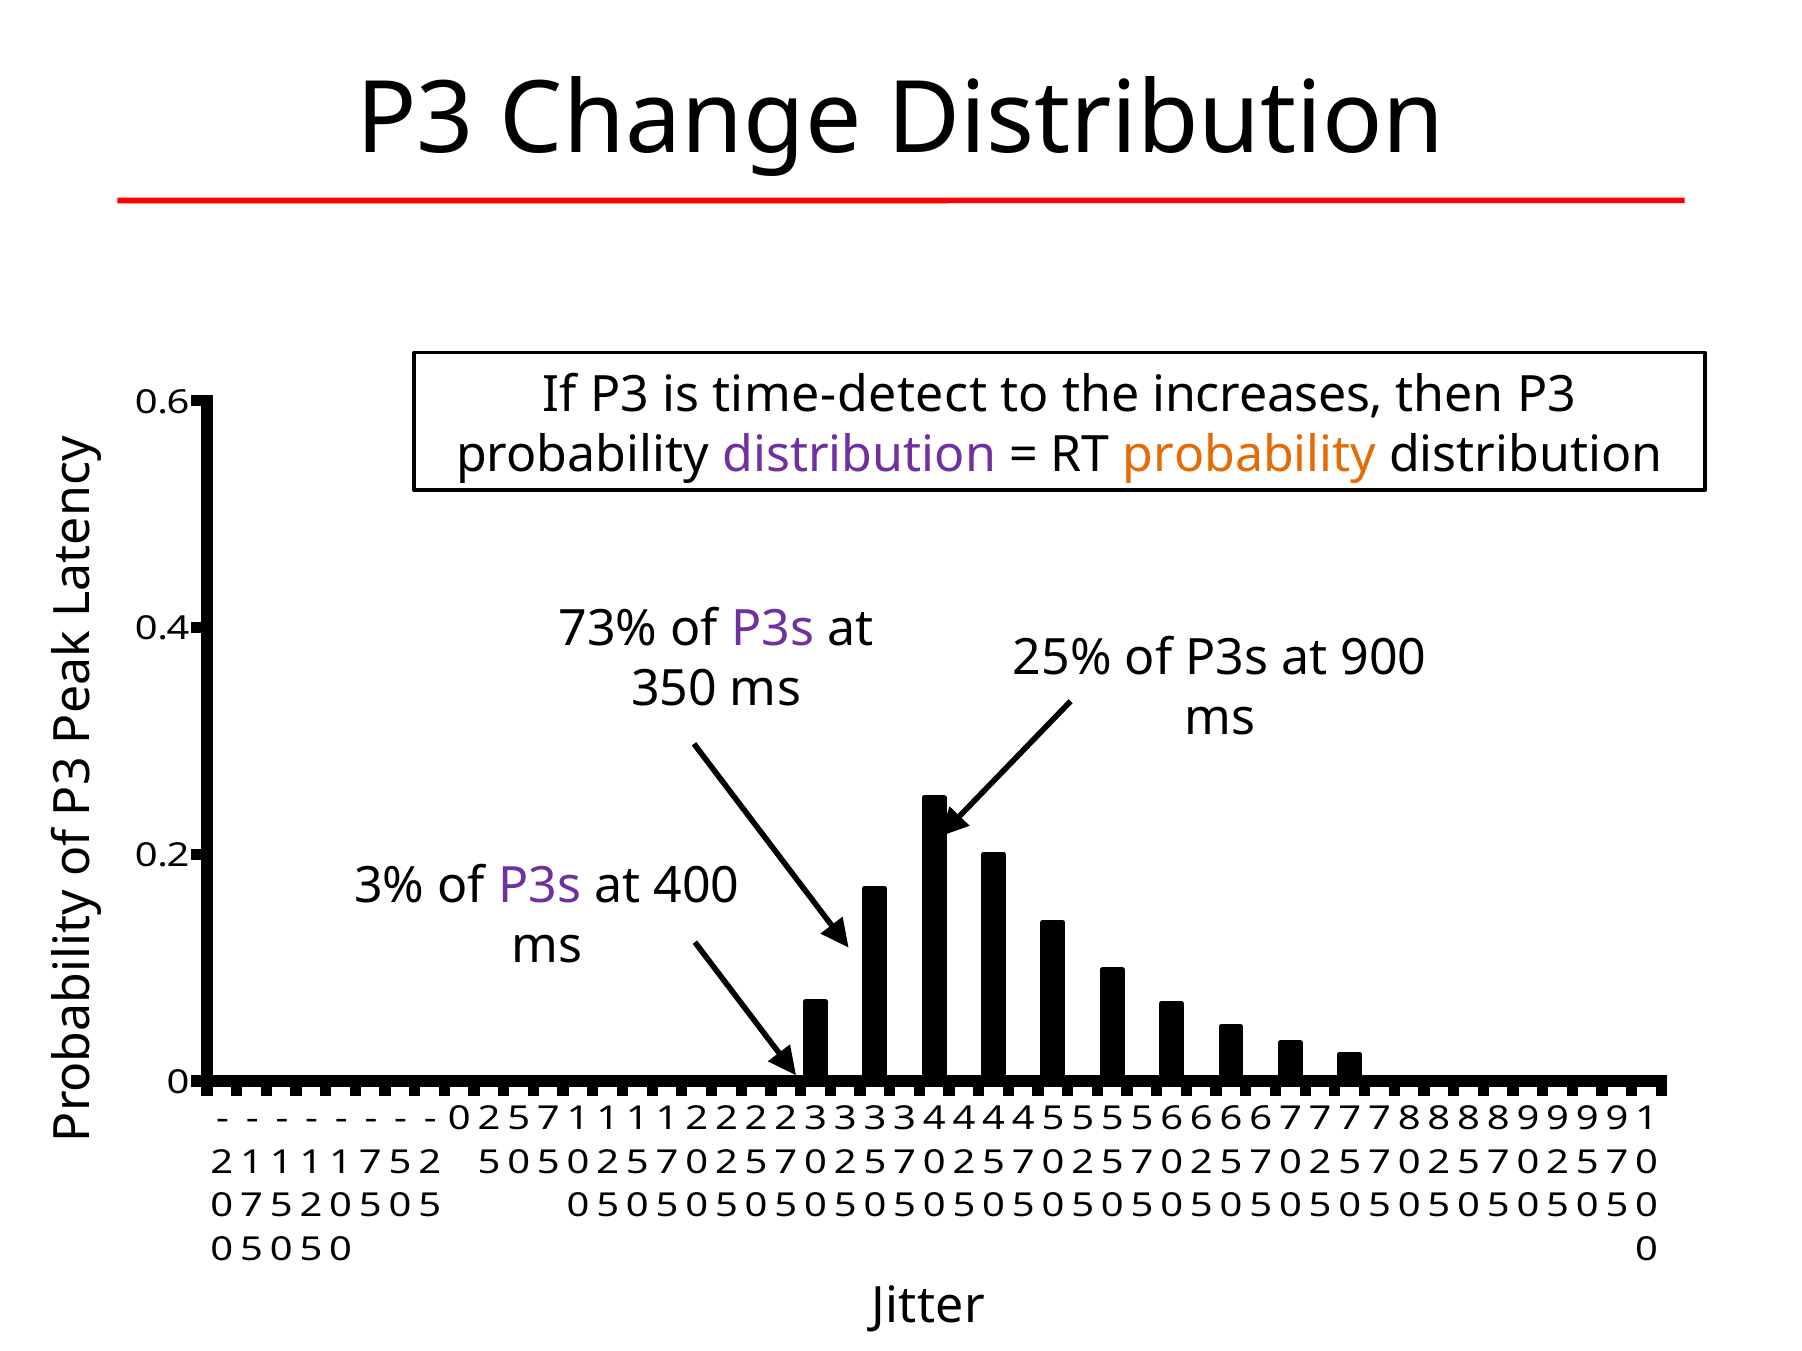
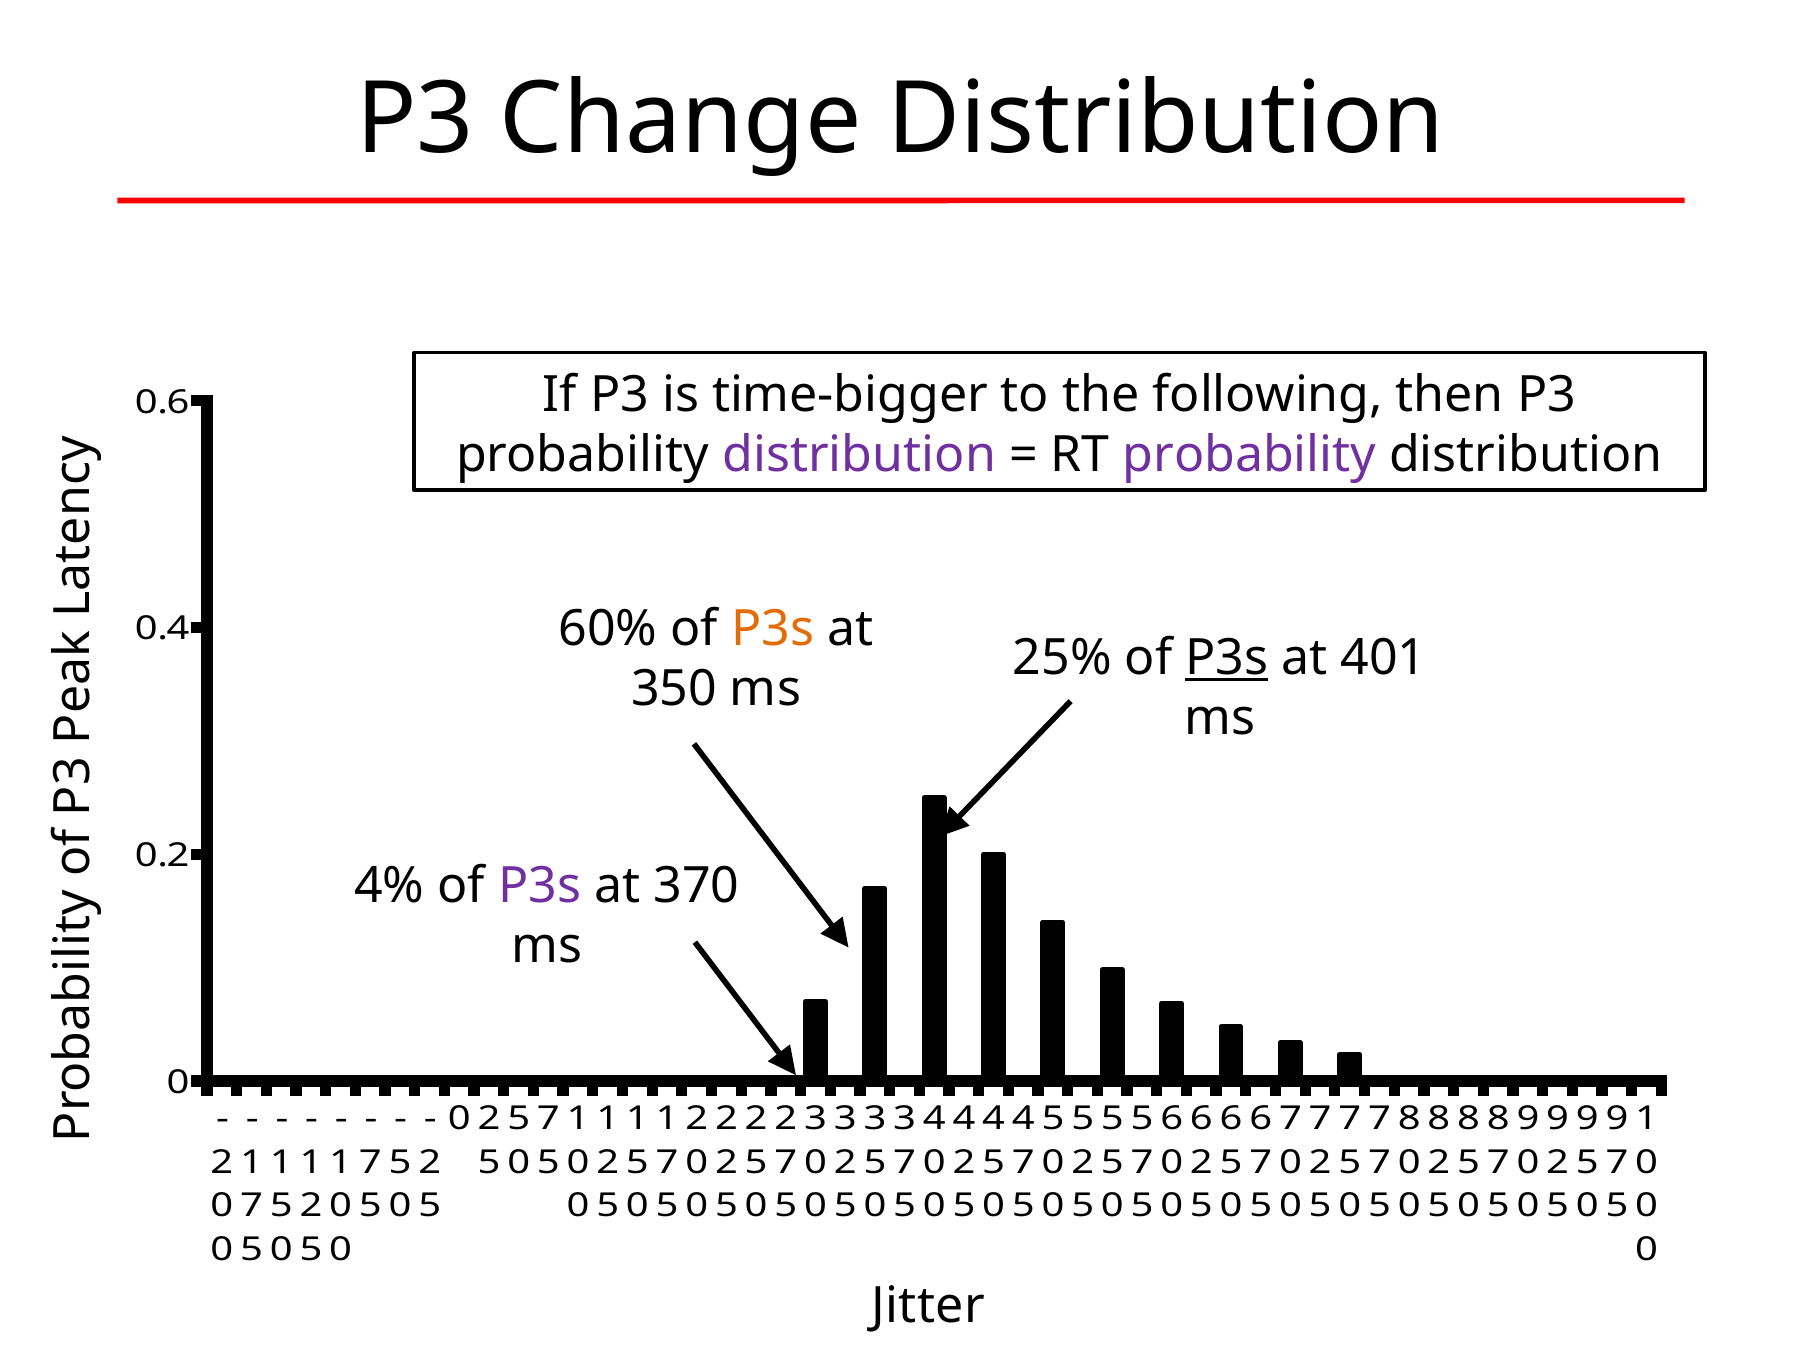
time-detect: time-detect -> time-bigger
increases: increases -> following
probability at (1249, 455) colour: orange -> purple
73%: 73% -> 60%
P3s at (773, 629) colour: purple -> orange
P3s at (1227, 658) underline: none -> present
900: 900 -> 401
3%: 3% -> 4%
400: 400 -> 370
